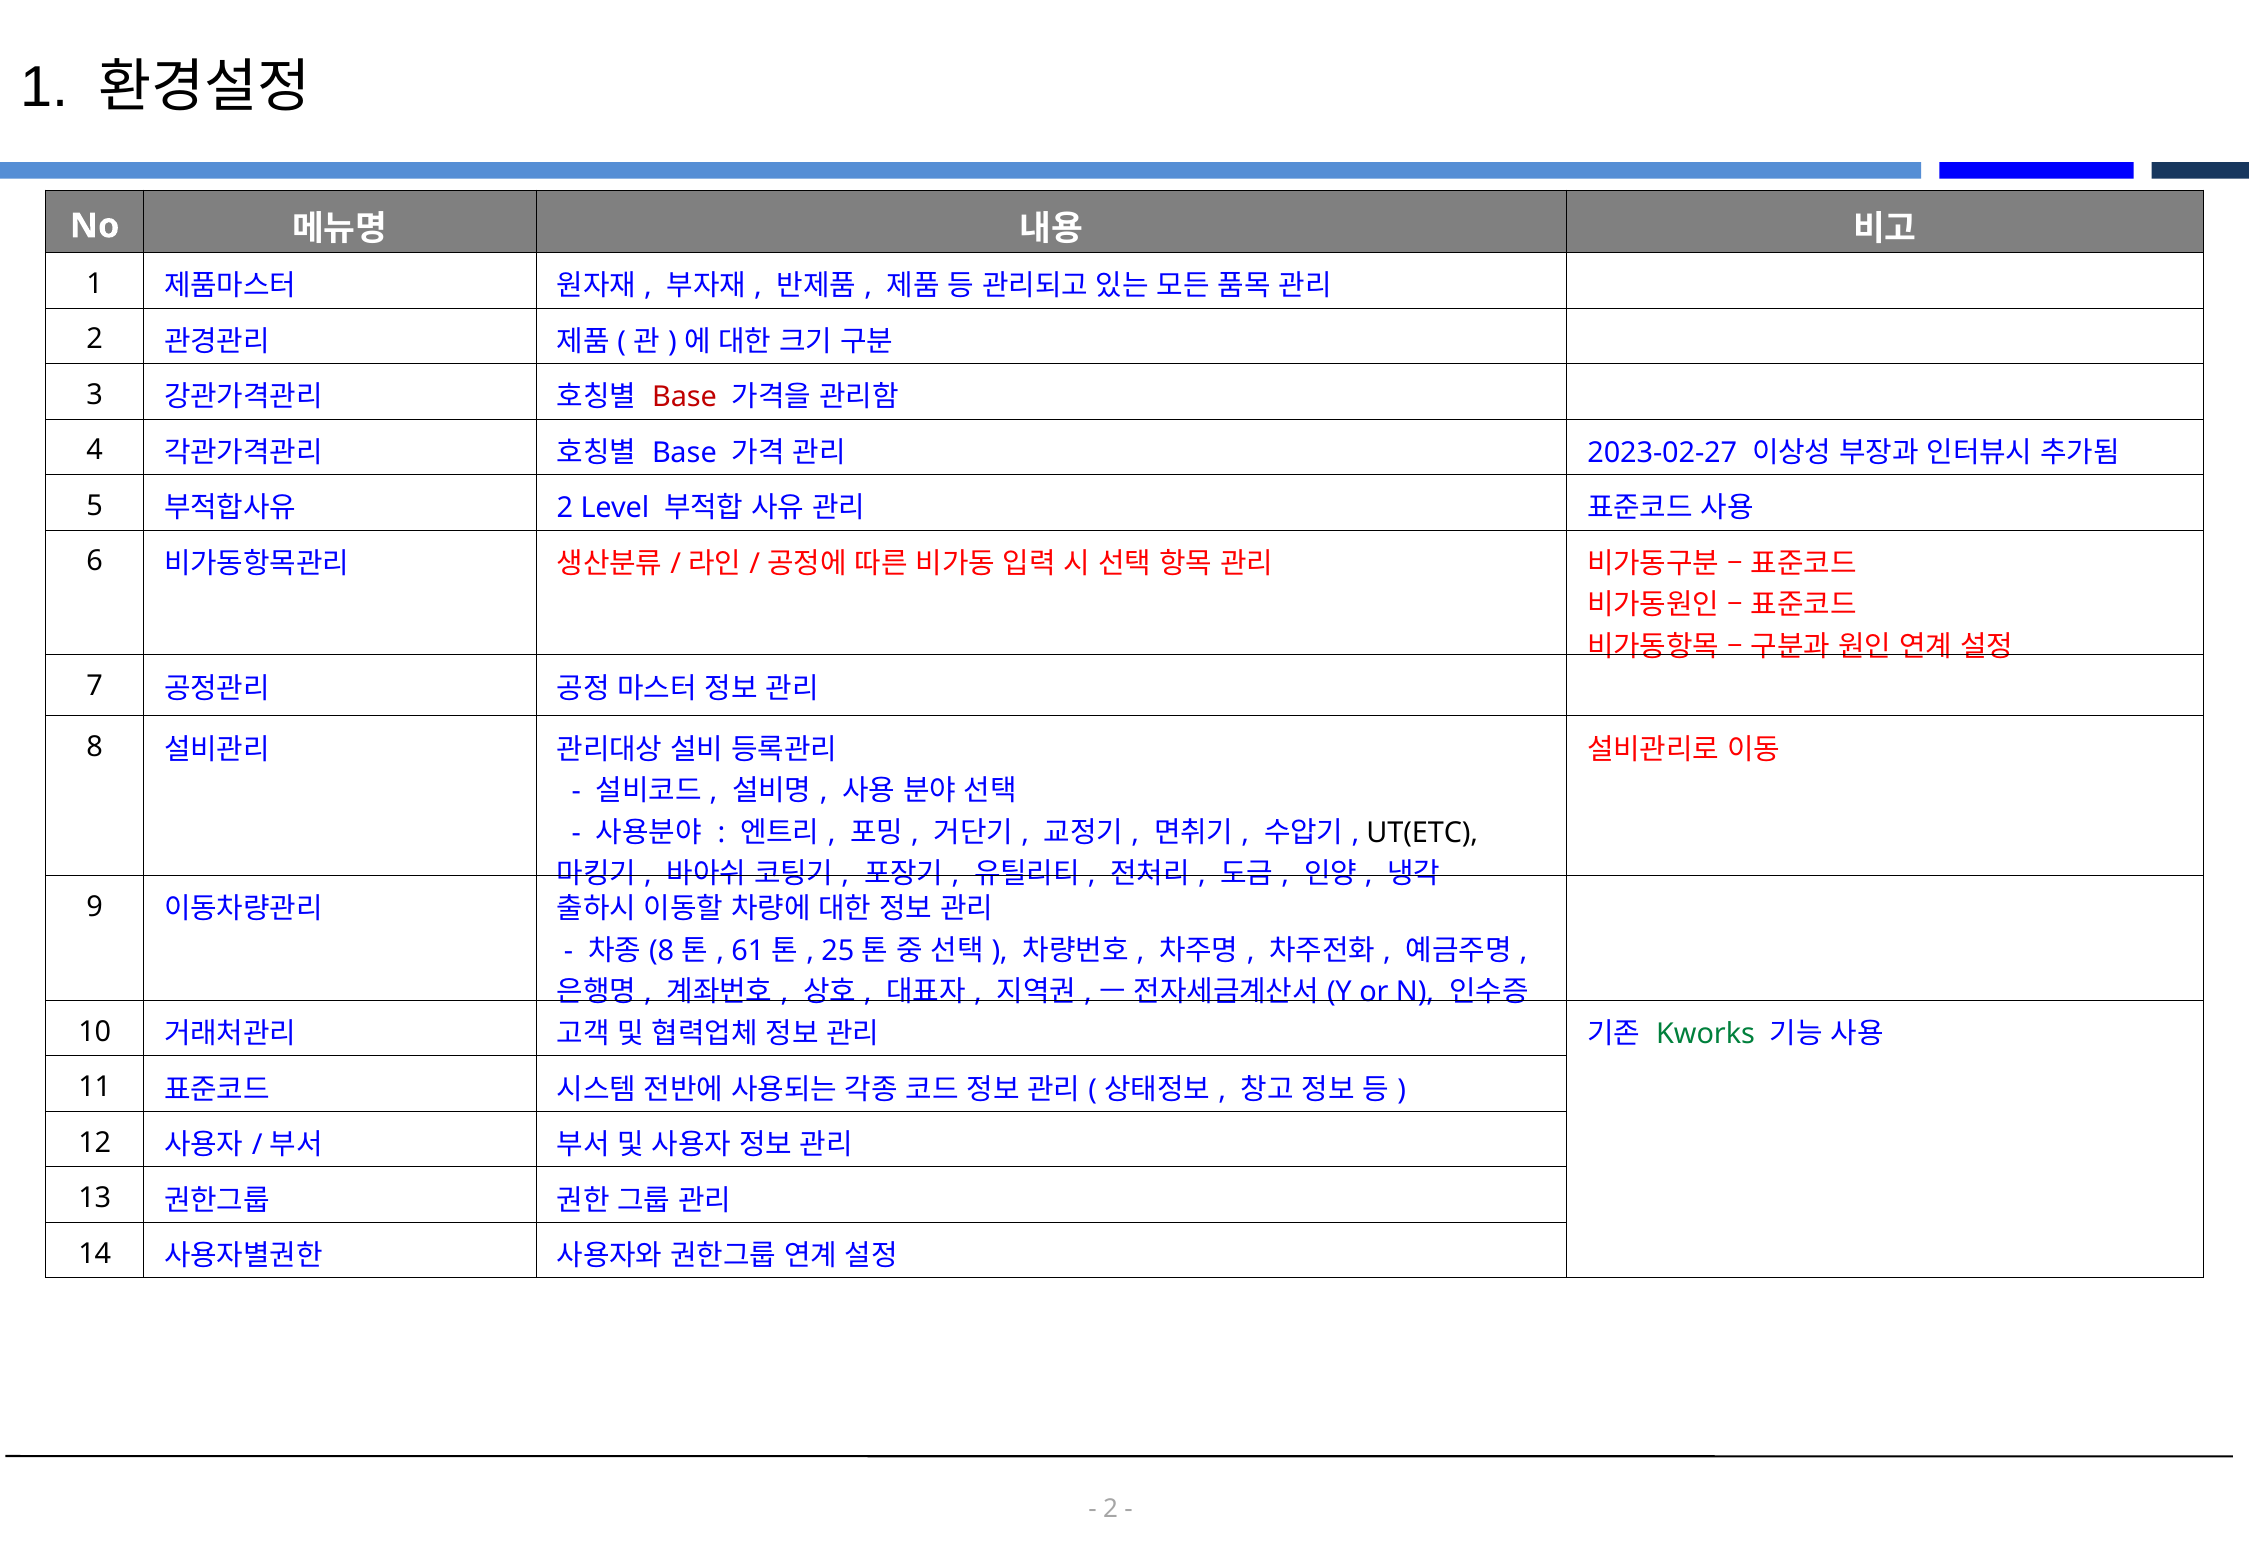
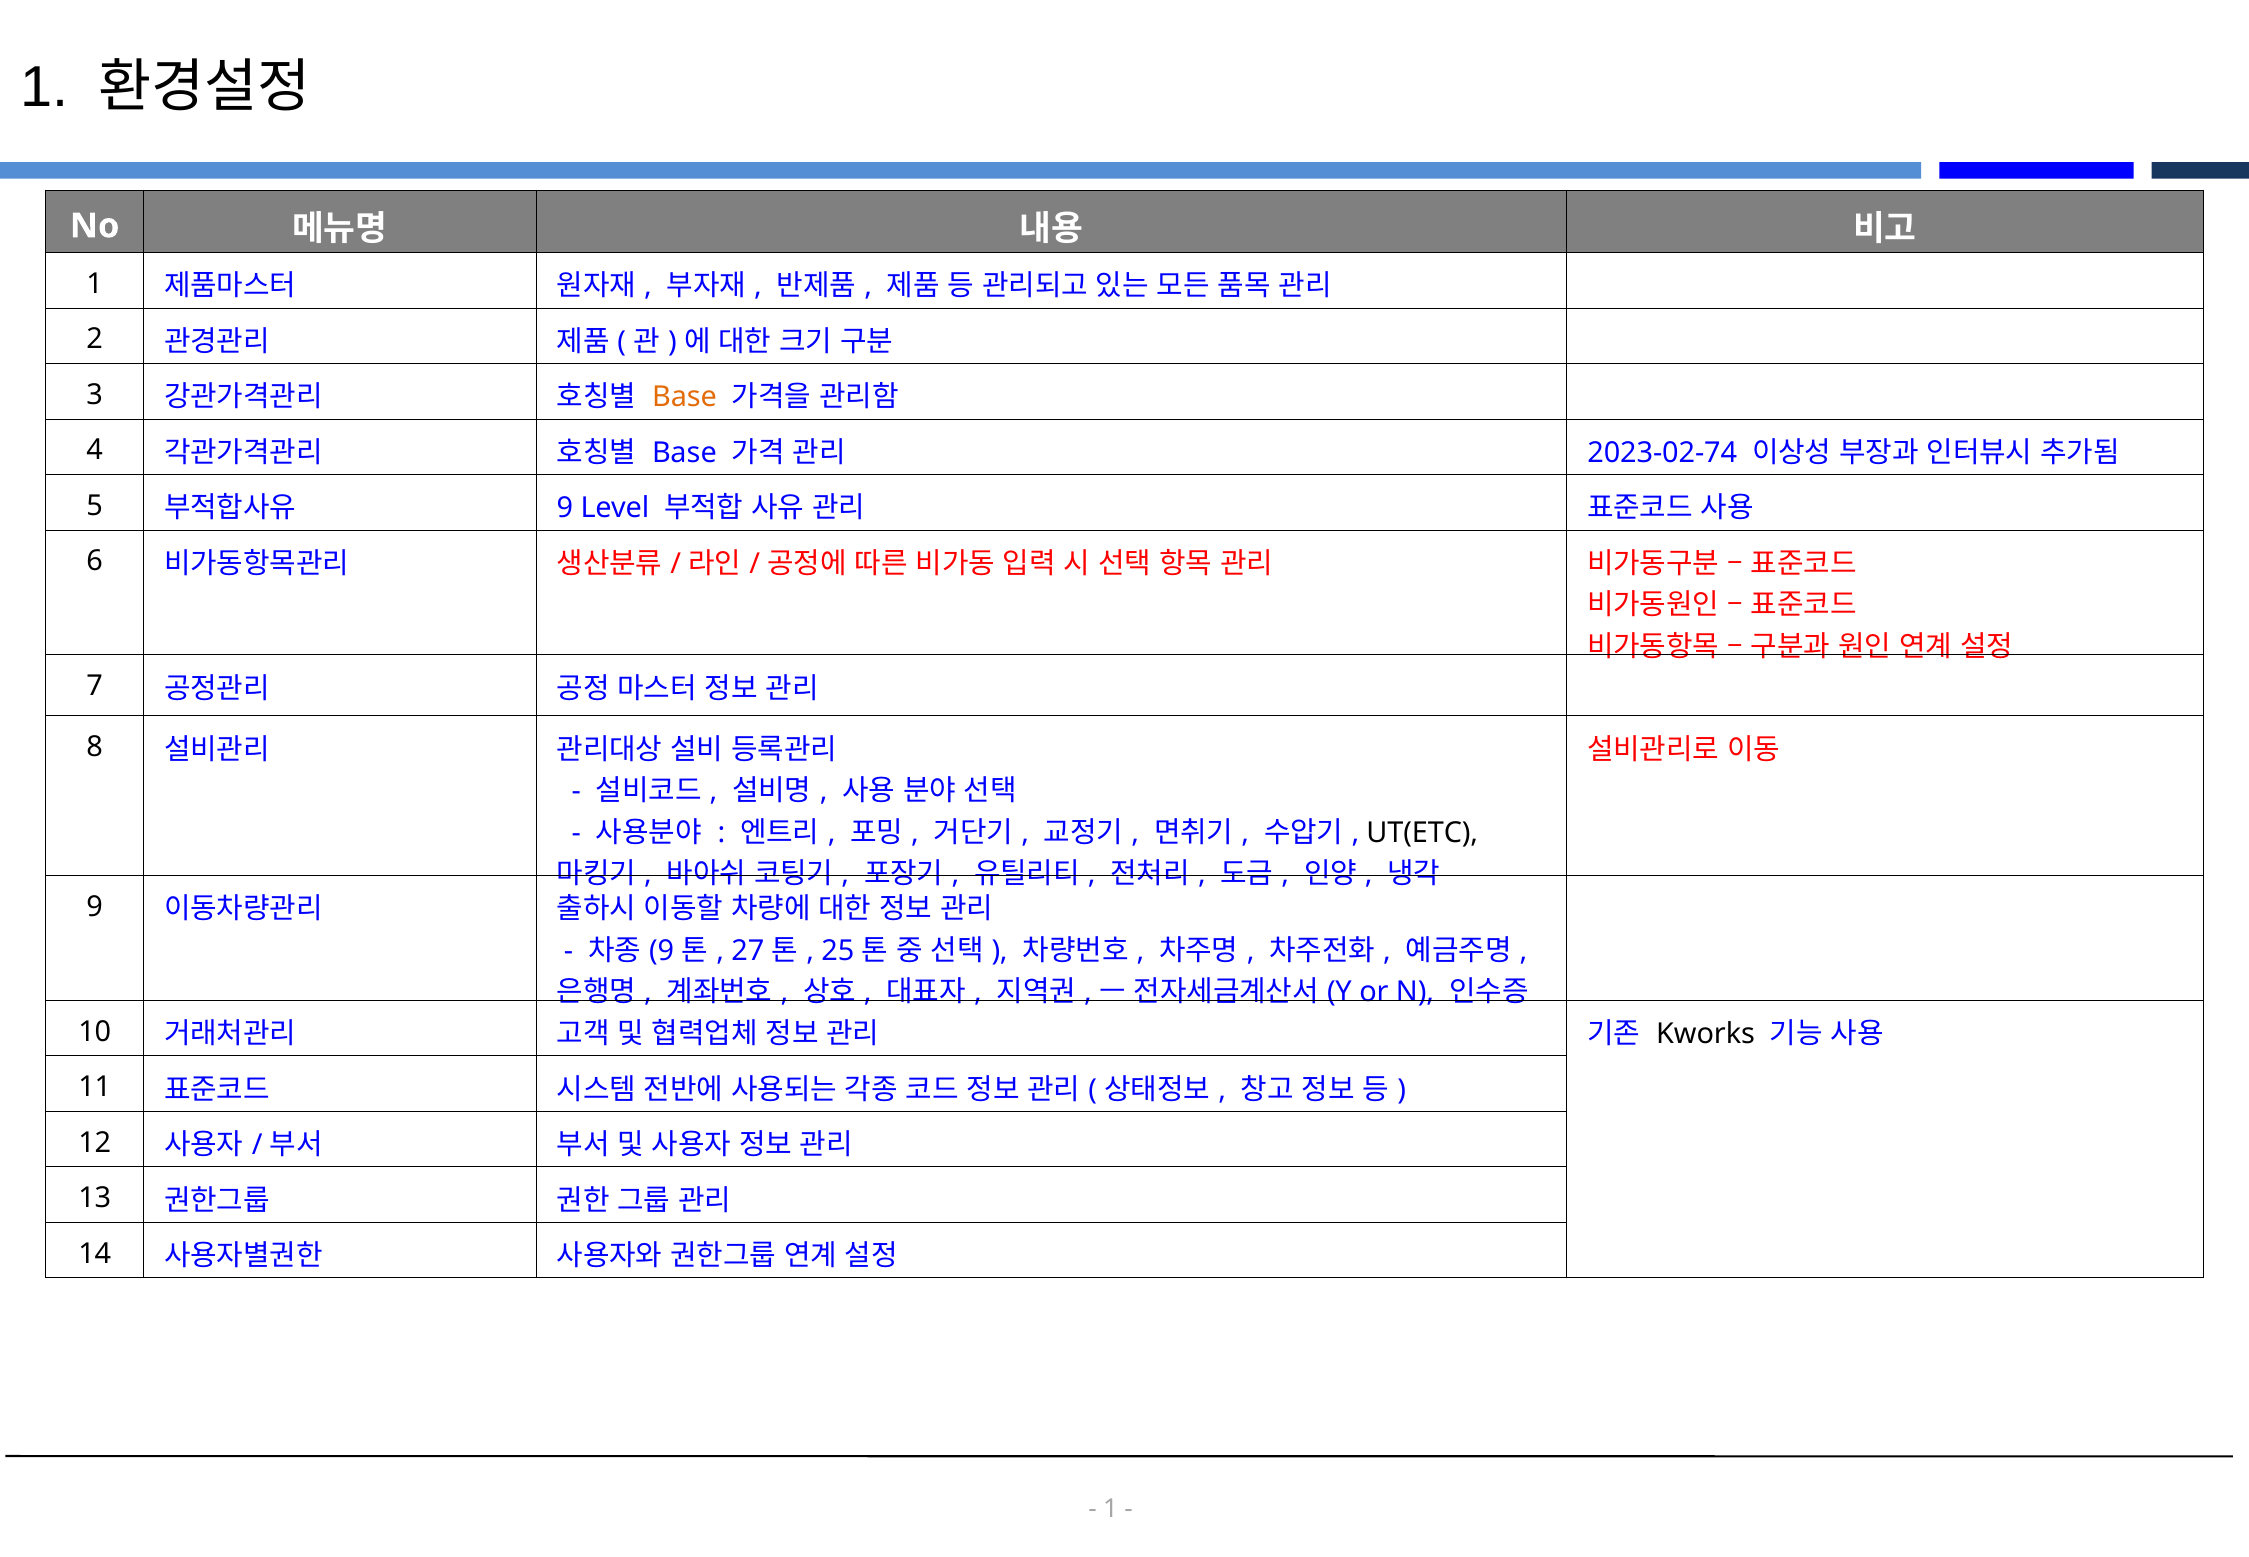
Base at (685, 397) colour: red -> orange
2023-02-27: 2023-02-27 -> 2023-02-74
2 at (565, 508): 2 -> 9
8 at (662, 951): 8 -> 9
61: 61 -> 27
Kworks colour: green -> black
2 at (1111, 1509): 2 -> 1
